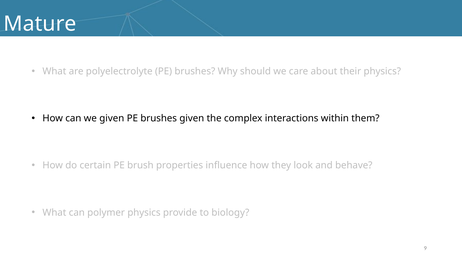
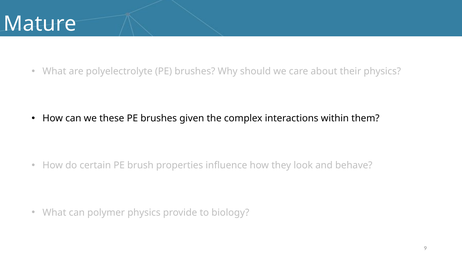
we given: given -> these
